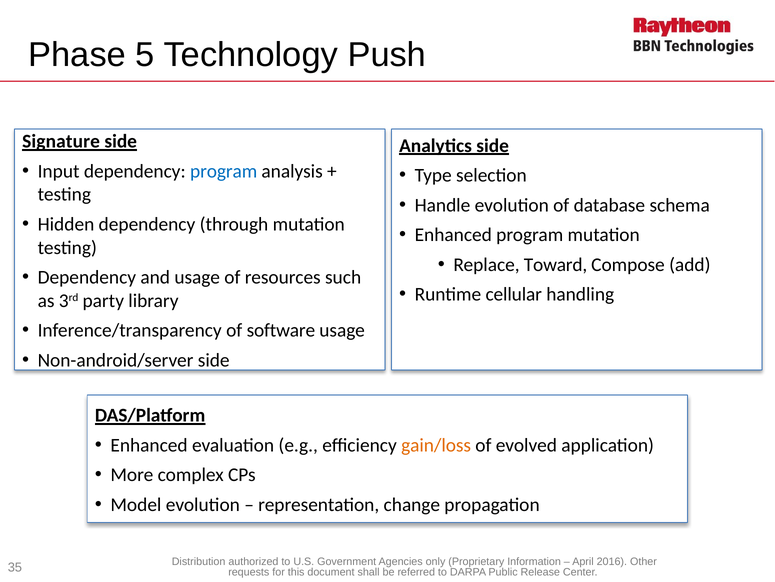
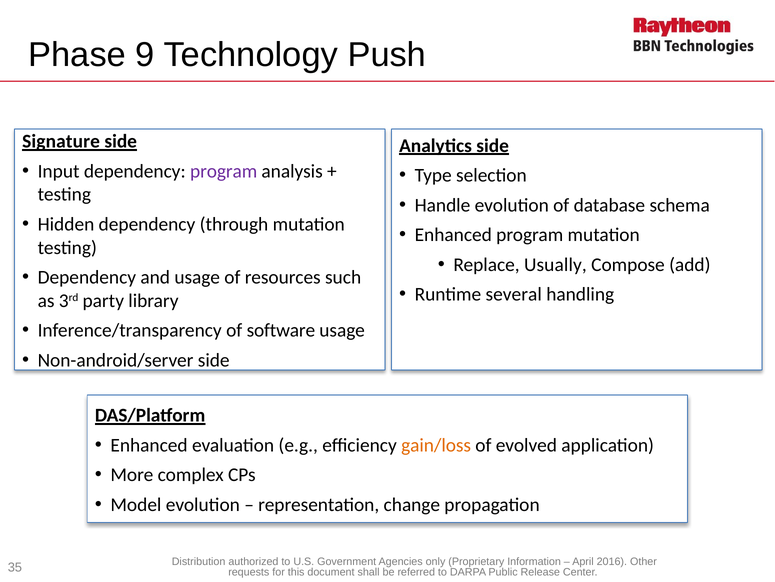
5: 5 -> 9
program at (224, 171) colour: blue -> purple
Toward: Toward -> Usually
cellular: cellular -> several
